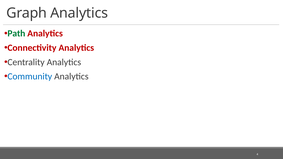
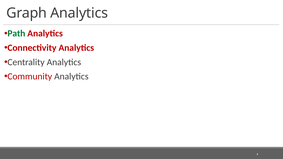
Community colour: blue -> red
